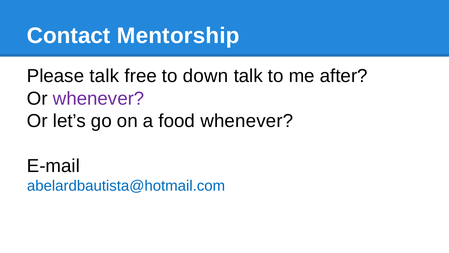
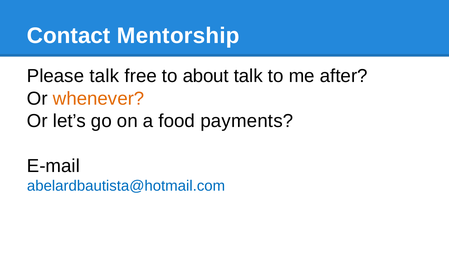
down: down -> about
whenever at (99, 98) colour: purple -> orange
food whenever: whenever -> payments
